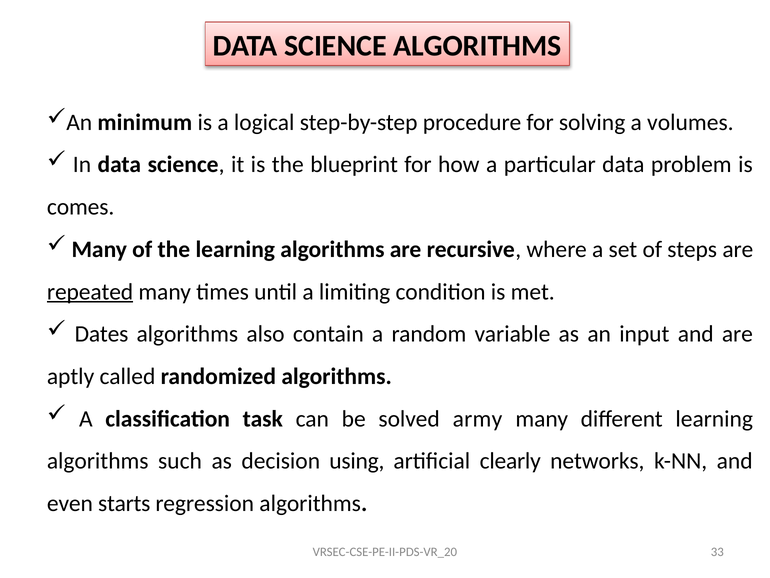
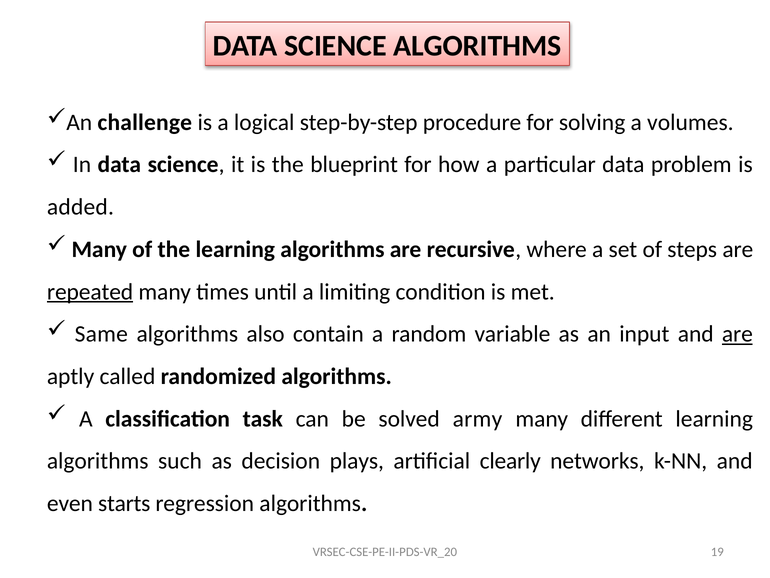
minimum: minimum -> challenge
comes: comes -> added
Dates: Dates -> Same
are at (737, 334) underline: none -> present
using: using -> plays
33: 33 -> 19
